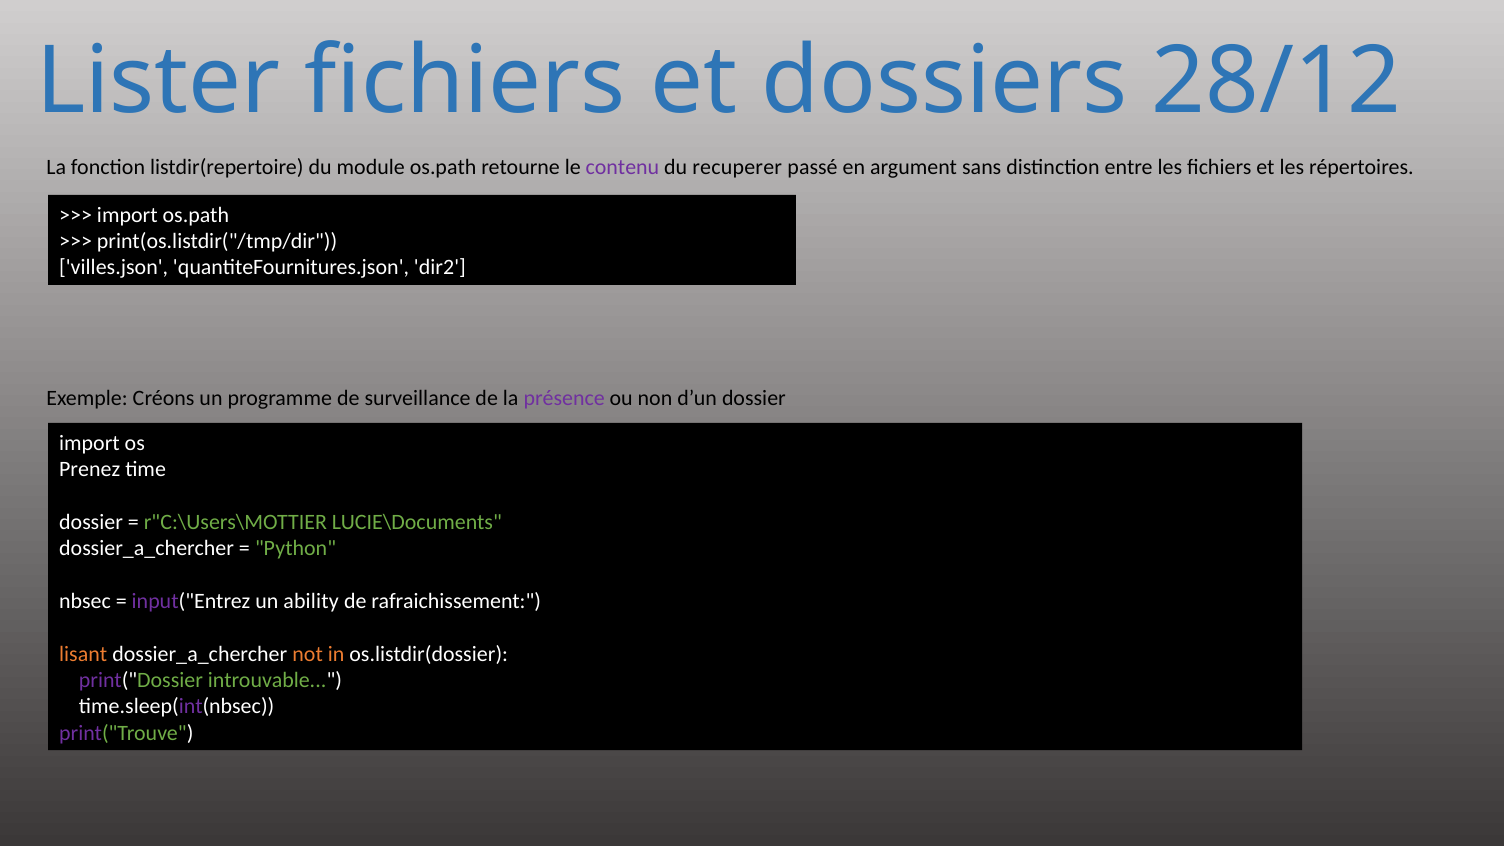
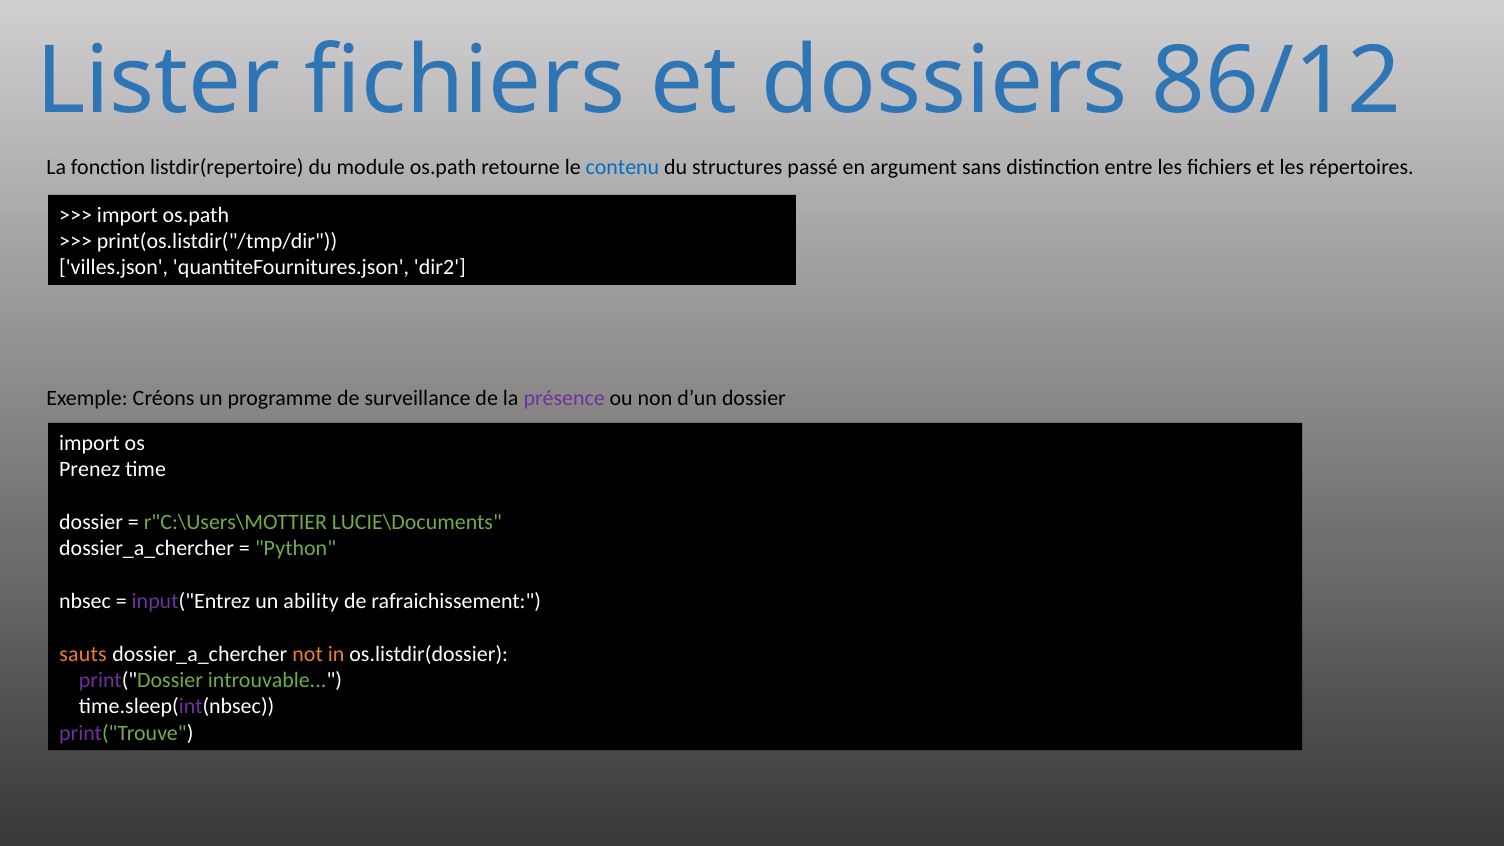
28/12: 28/12 -> 86/12
contenu colour: purple -> blue
recuperer: recuperer -> structures
lisant: lisant -> sauts
